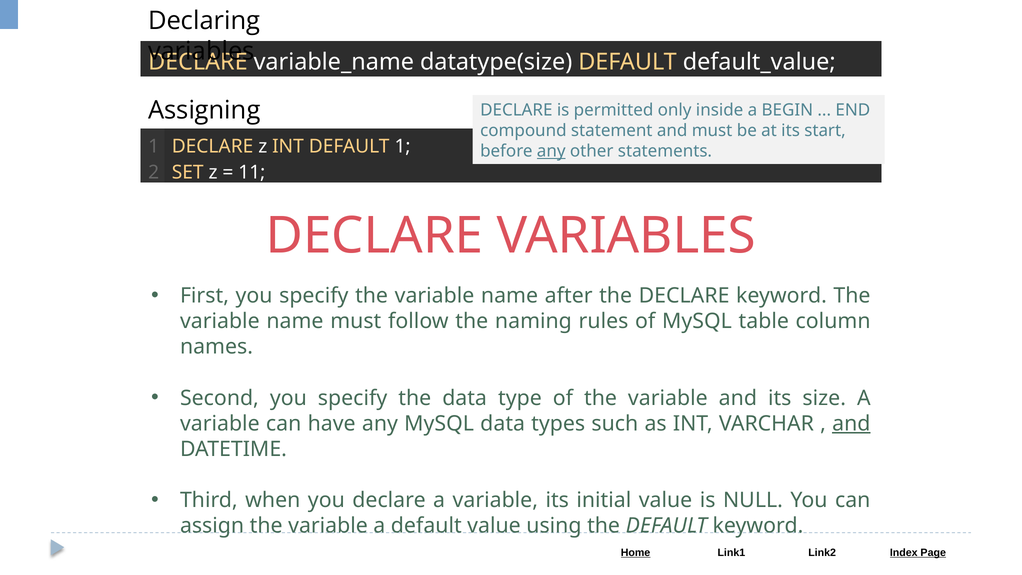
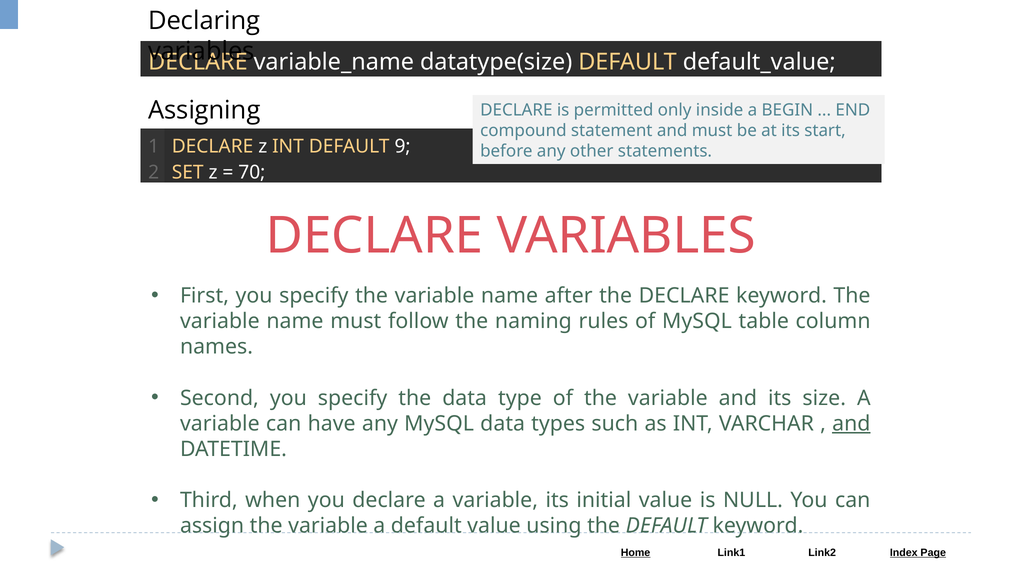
DEFAULT 1: 1 -> 9
any at (551, 151) underline: present -> none
11: 11 -> 70
